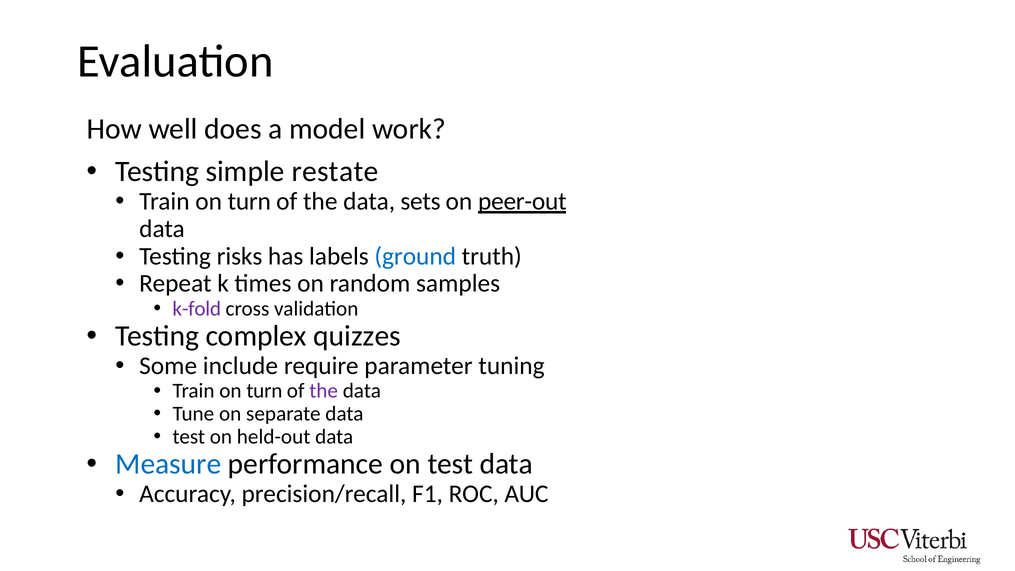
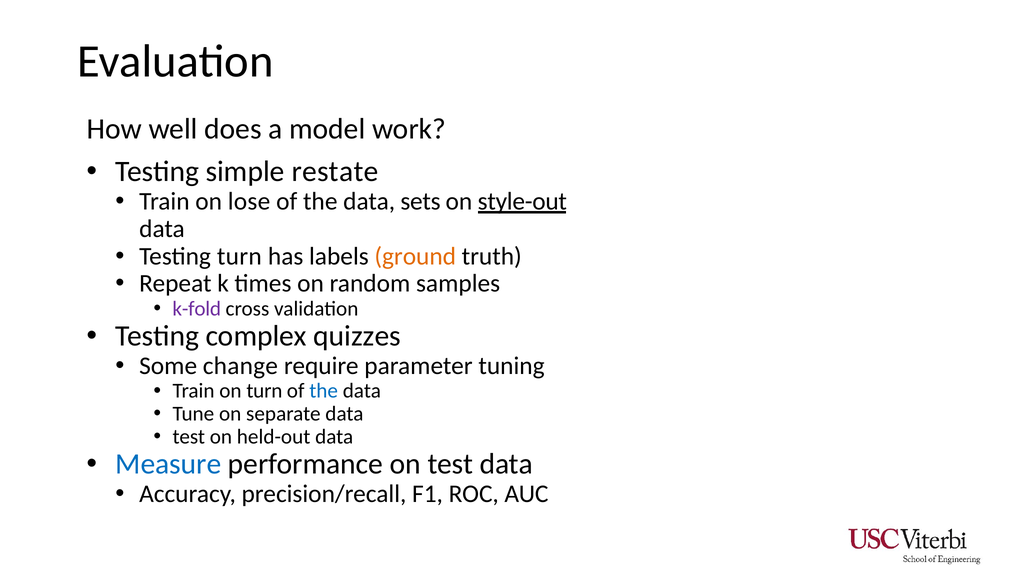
turn at (249, 201): turn -> lose
peer-out: peer-out -> style-out
Testing risks: risks -> turn
ground colour: blue -> orange
include: include -> change
the at (324, 391) colour: purple -> blue
